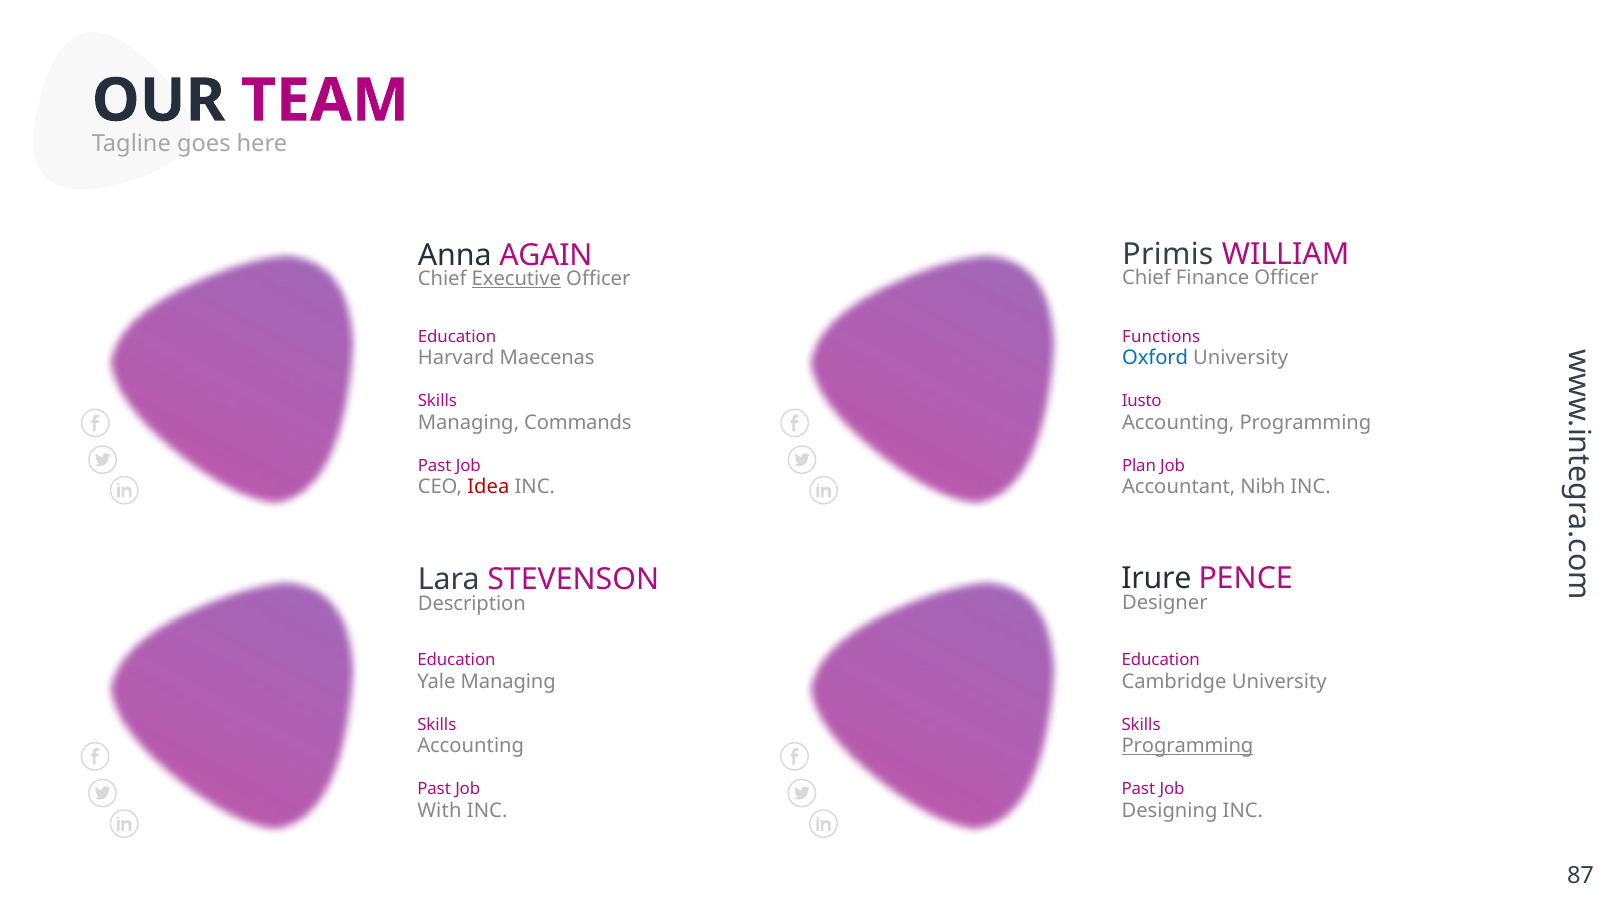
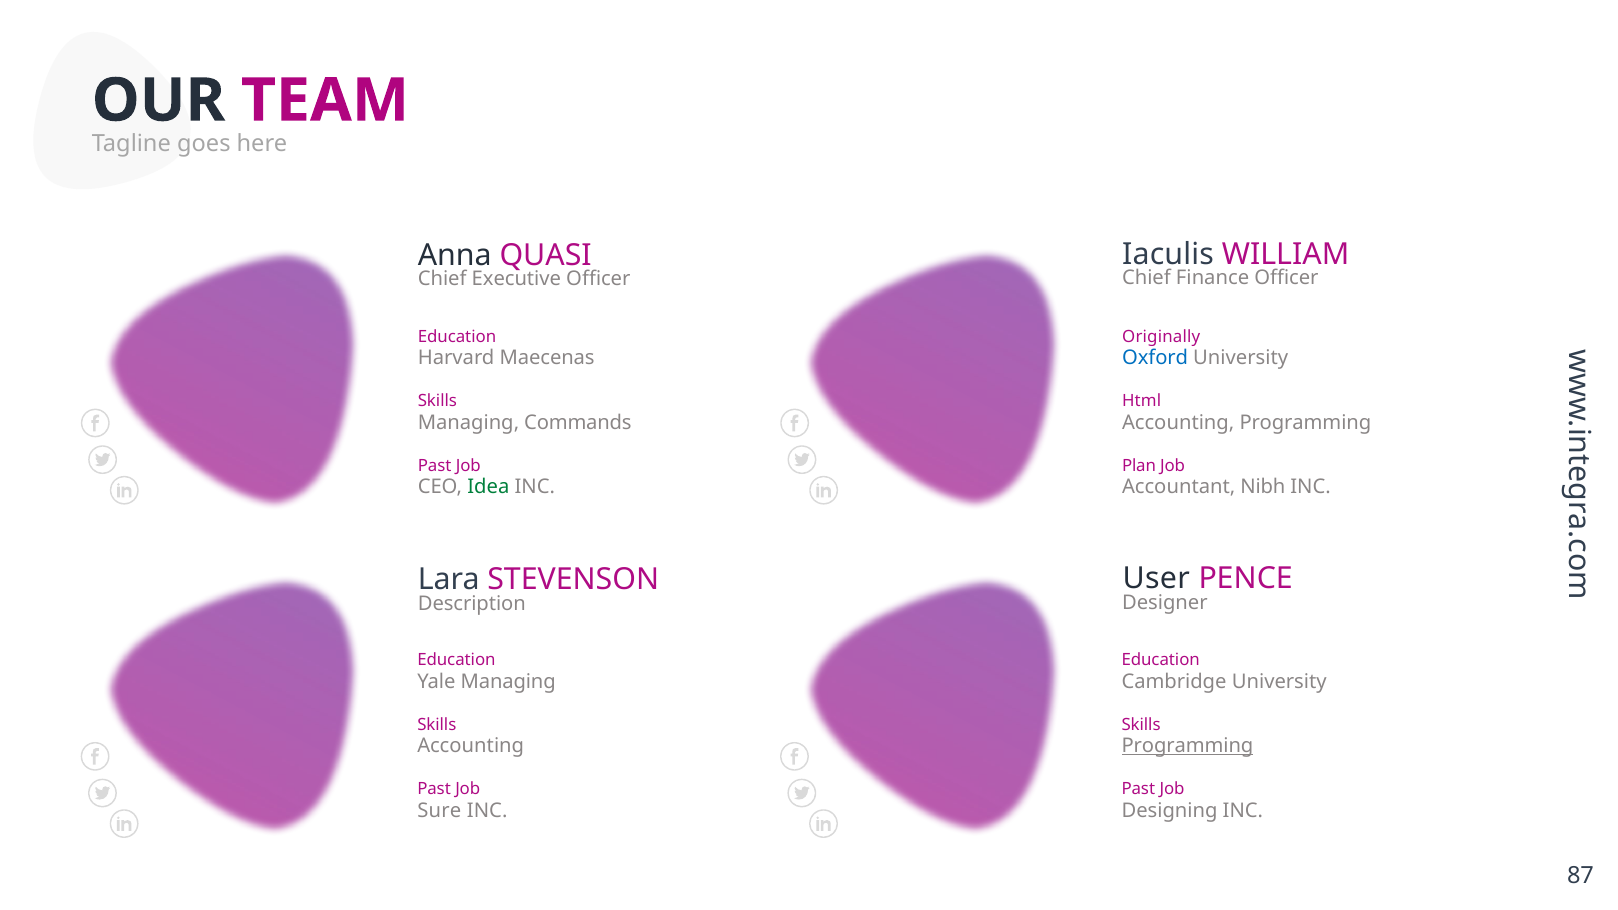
Primis: Primis -> Iaculis
AGAIN: AGAIN -> QUASI
Executive underline: present -> none
Functions: Functions -> Originally
Iusto: Iusto -> Html
Idea colour: red -> green
Irure: Irure -> User
With: With -> Sure
